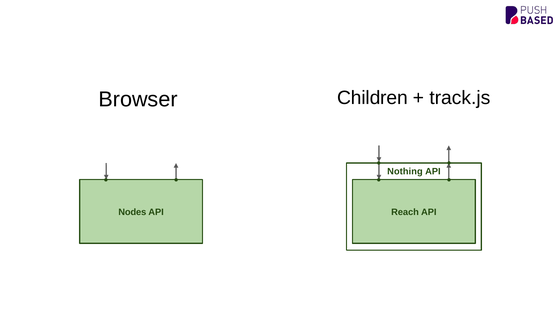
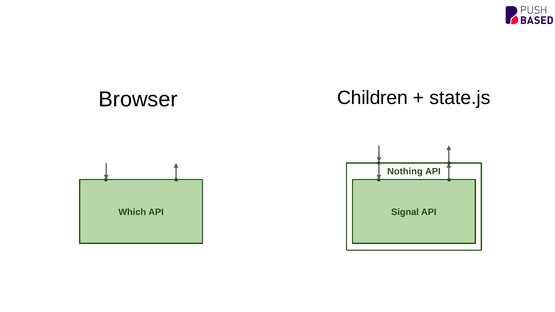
track.js: track.js -> state.js
Nodes: Nodes -> Which
Reach: Reach -> Signal
